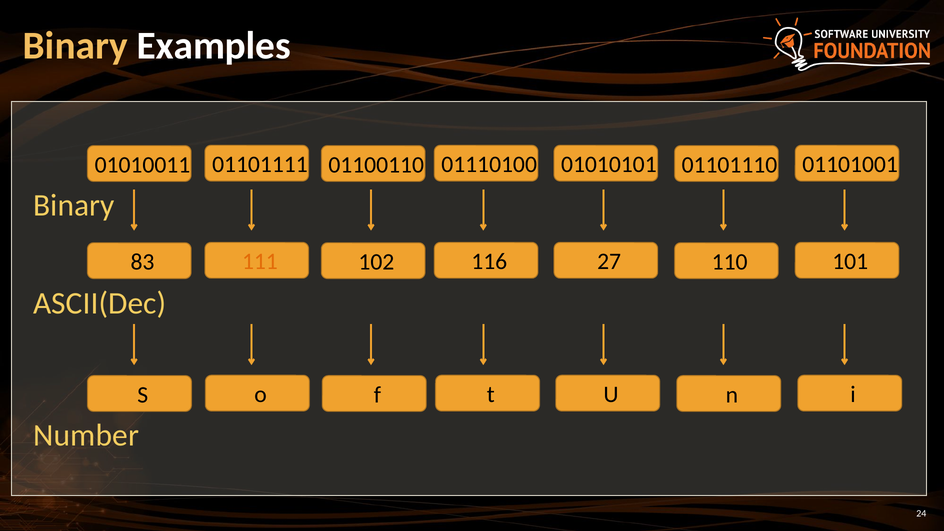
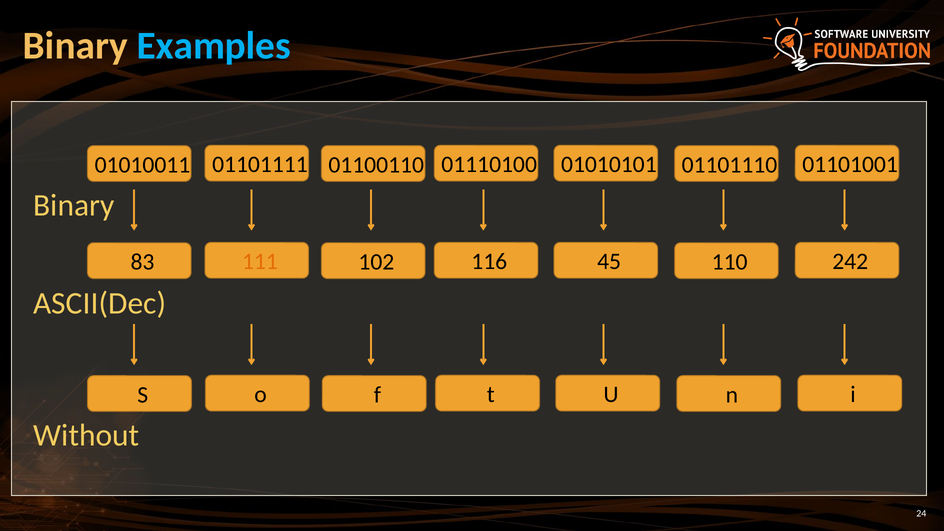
Examples colour: white -> light blue
27: 27 -> 45
101: 101 -> 242
Number: Number -> Without
